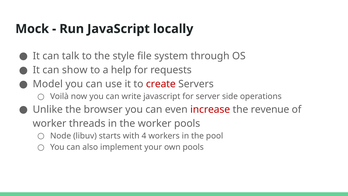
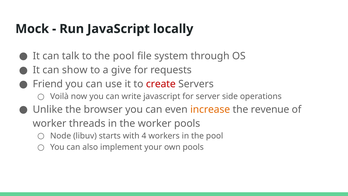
to the style: style -> pool
help: help -> give
Model: Model -> Friend
increase colour: red -> orange
